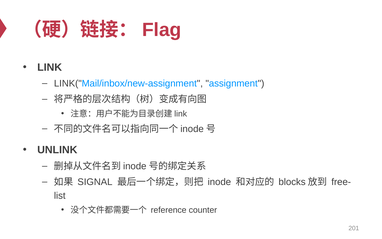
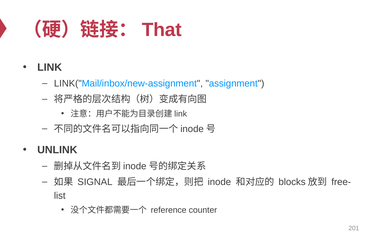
Flag: Flag -> That
